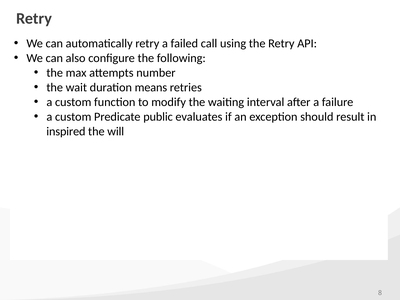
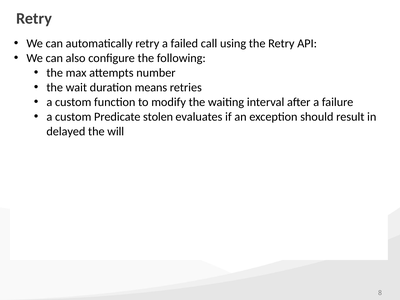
public: public -> stolen
inspired: inspired -> delayed
